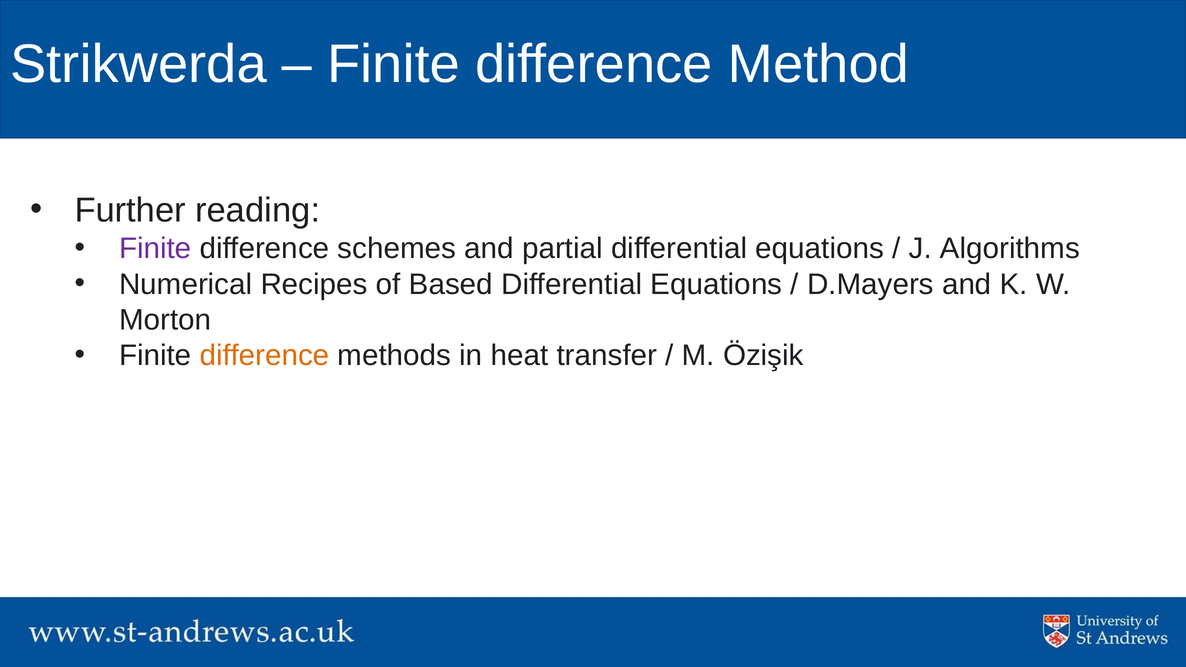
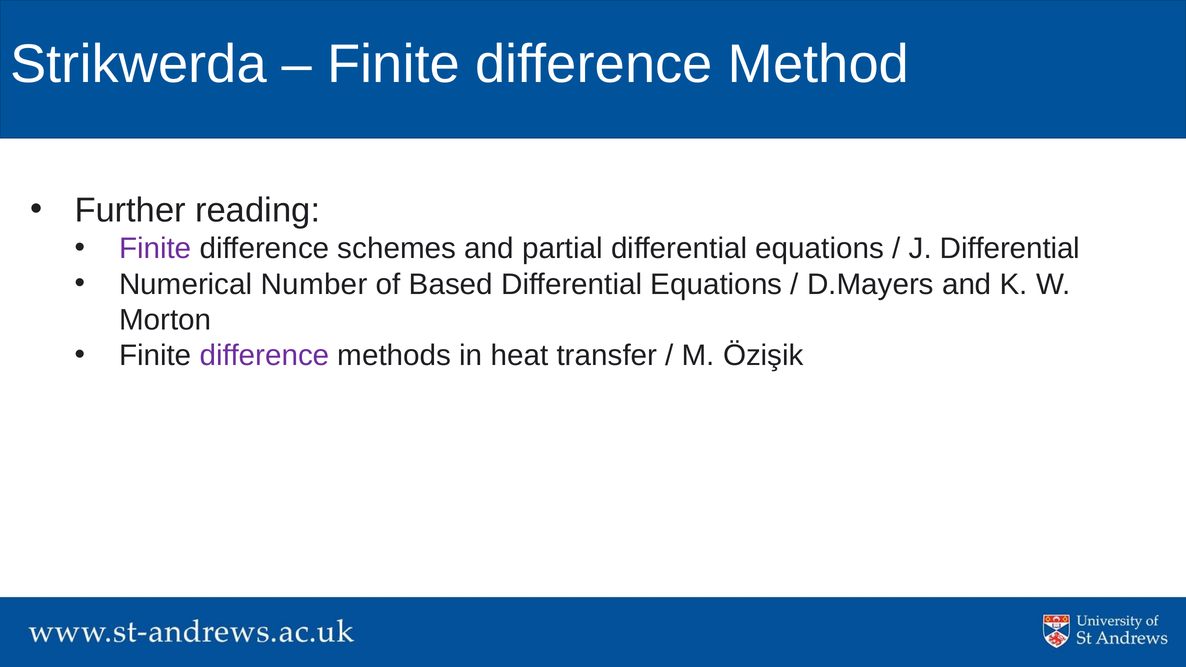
J Algorithms: Algorithms -> Differential
Recipes: Recipes -> Number
difference at (265, 355) colour: orange -> purple
